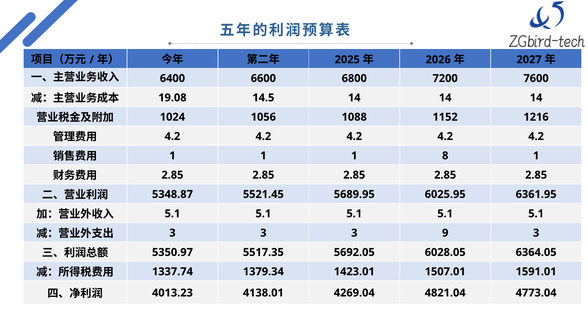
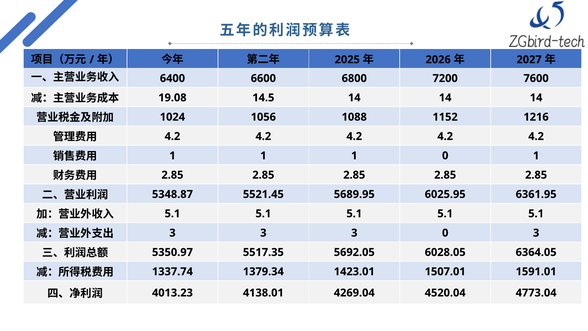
1 8: 8 -> 0
3 9: 9 -> 0
4821.04: 4821.04 -> 4520.04
